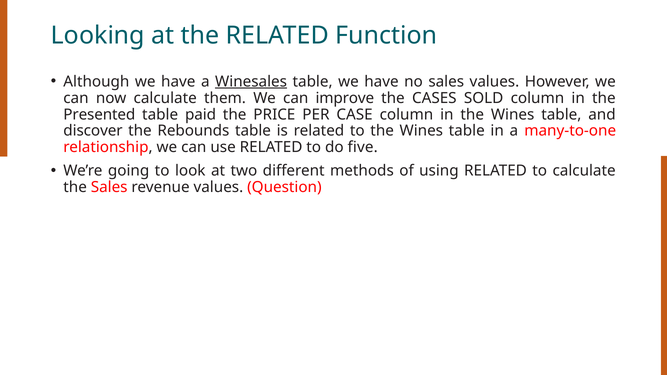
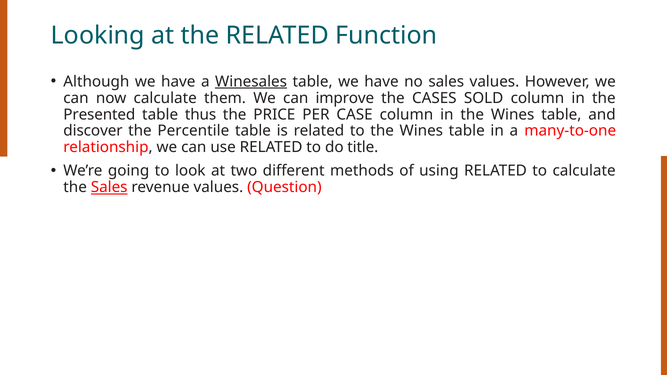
paid: paid -> thus
Rebounds: Rebounds -> Percentile
five: five -> title
Sales at (109, 187) underline: none -> present
